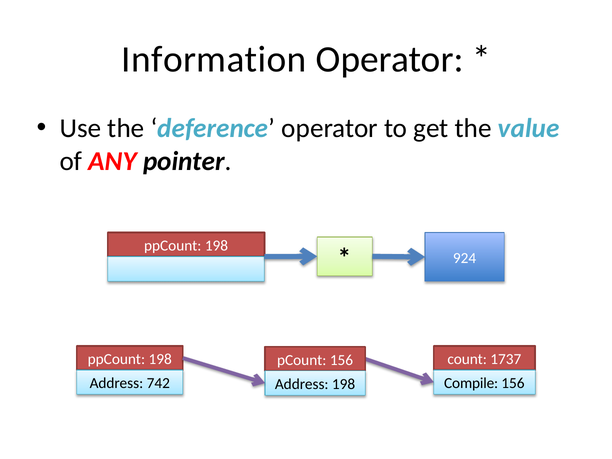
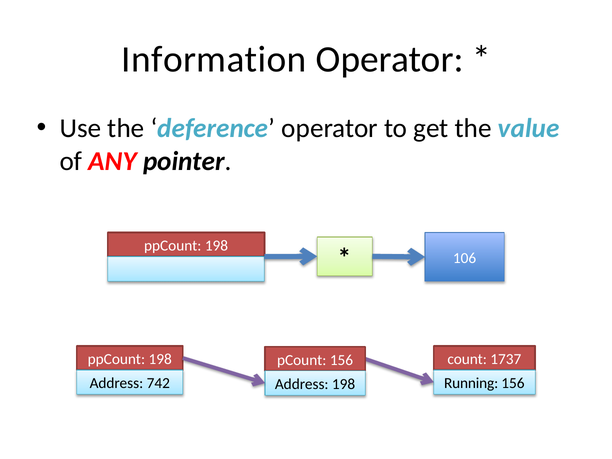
924: 924 -> 106
Compile: Compile -> Running
